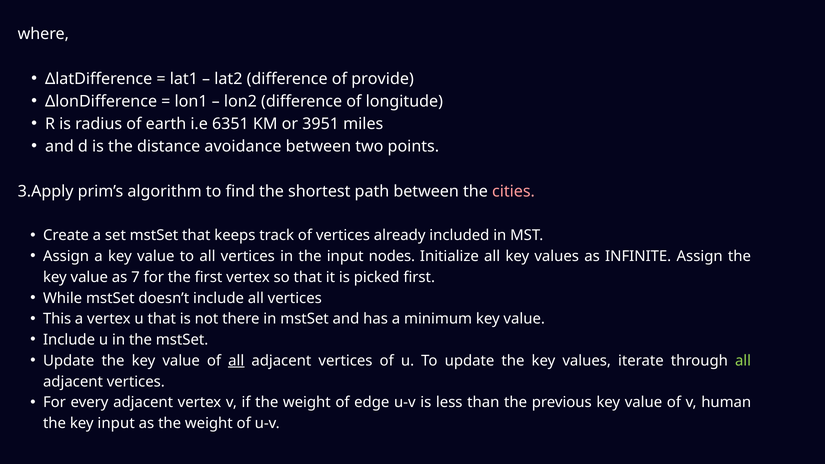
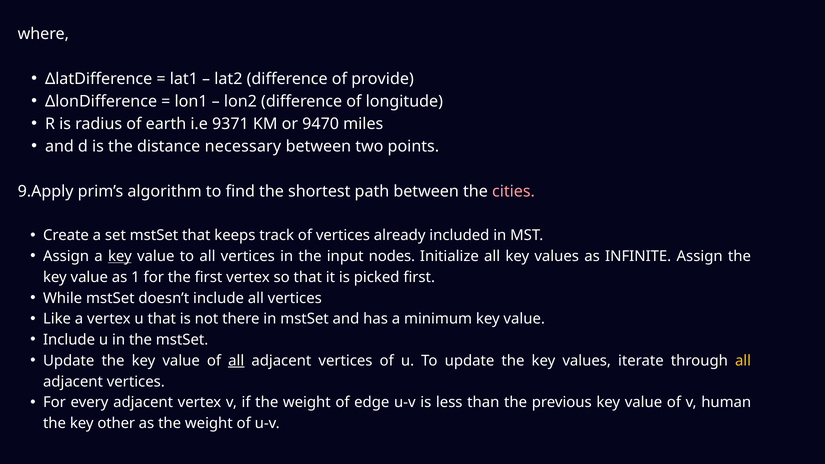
6351: 6351 -> 9371
3951: 3951 -> 9470
avoidance: avoidance -> necessary
3.Apply: 3.Apply -> 9.Apply
key at (120, 256) underline: none -> present
7: 7 -> 1
This: This -> Like
all at (743, 361) colour: light green -> yellow
key input: input -> other
